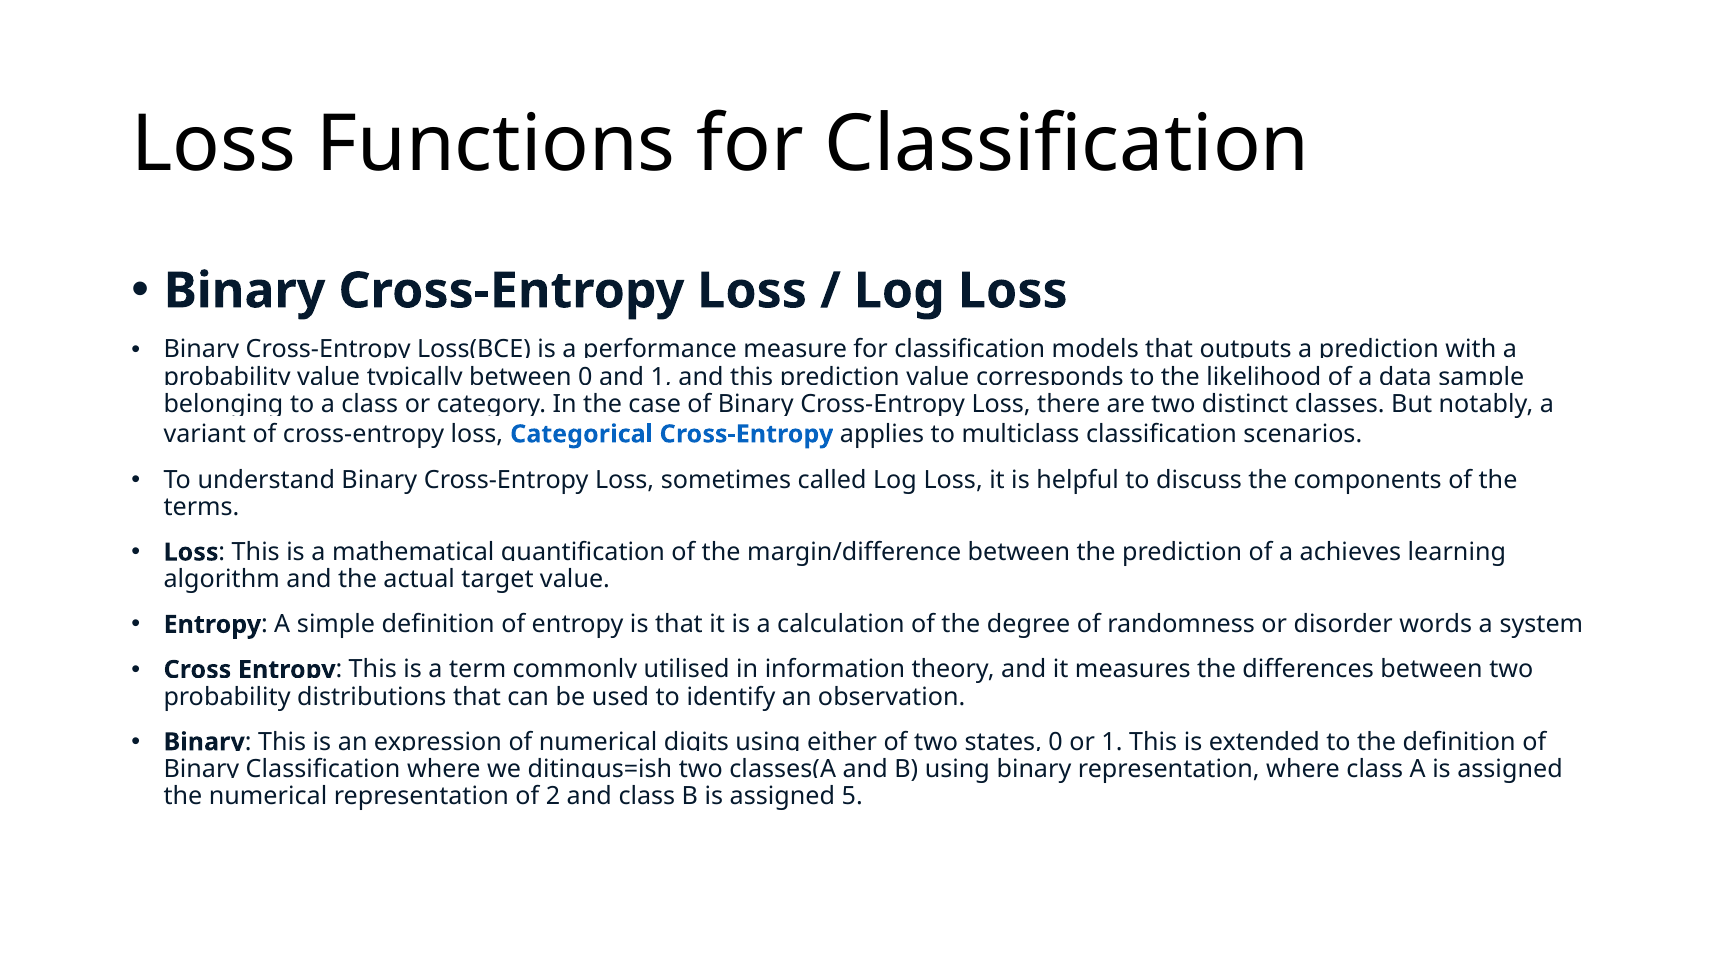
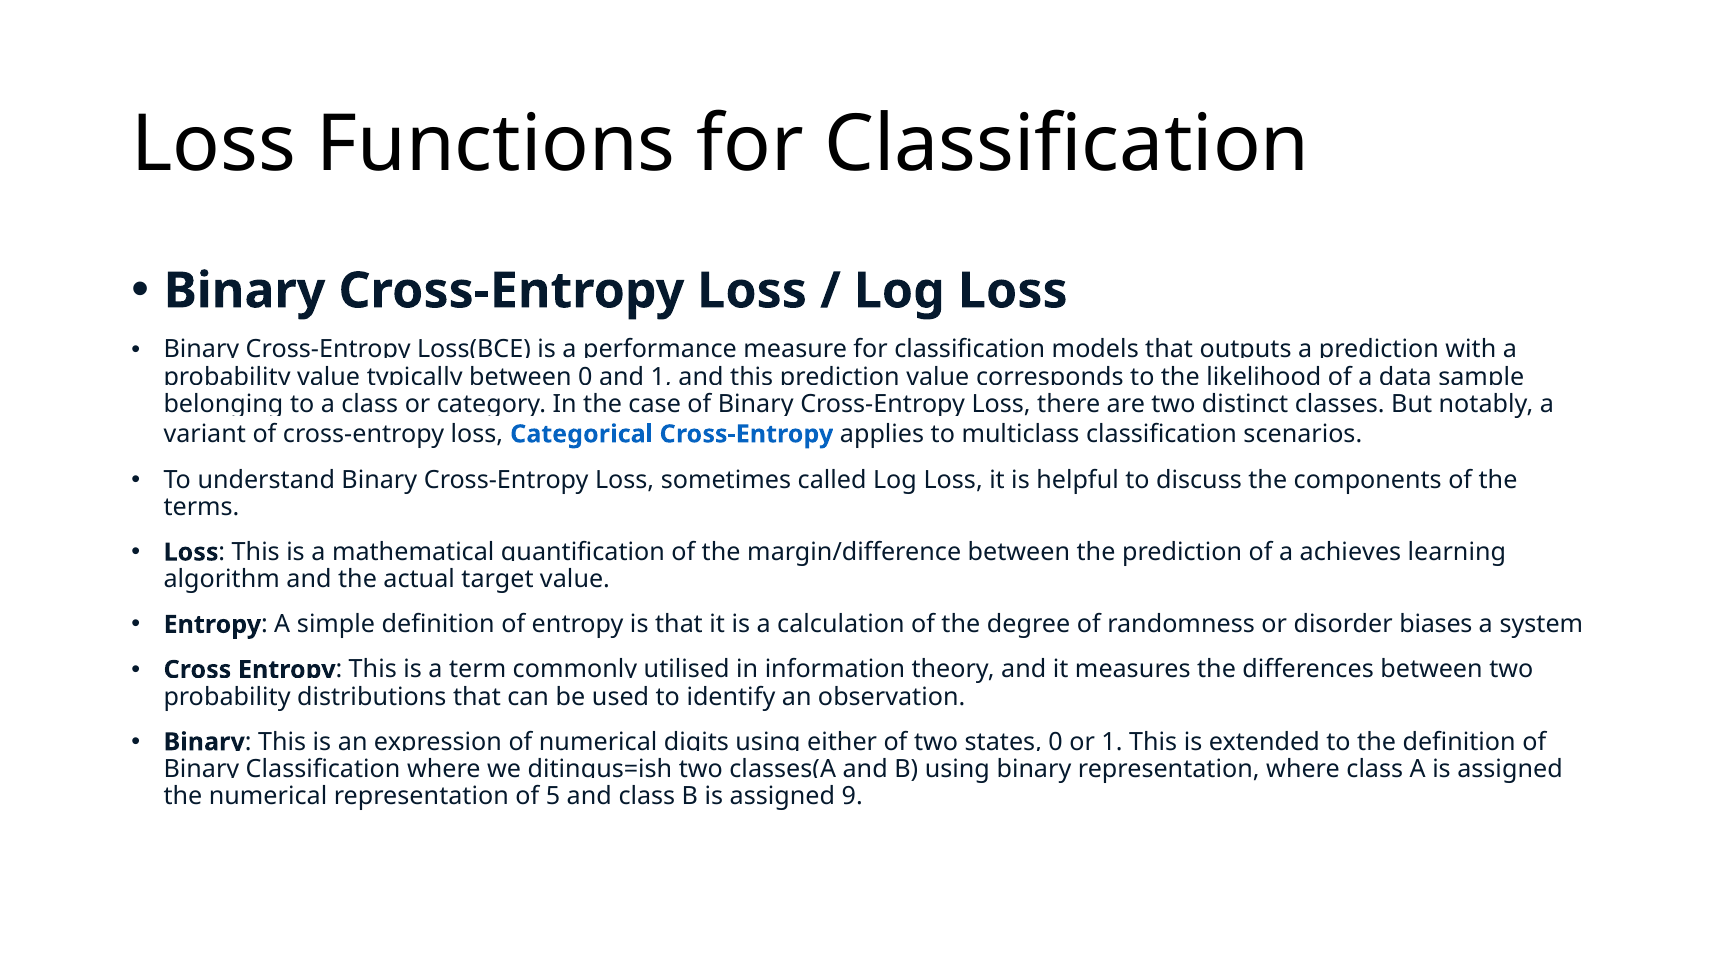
words: words -> biases
2: 2 -> 5
5: 5 -> 9
